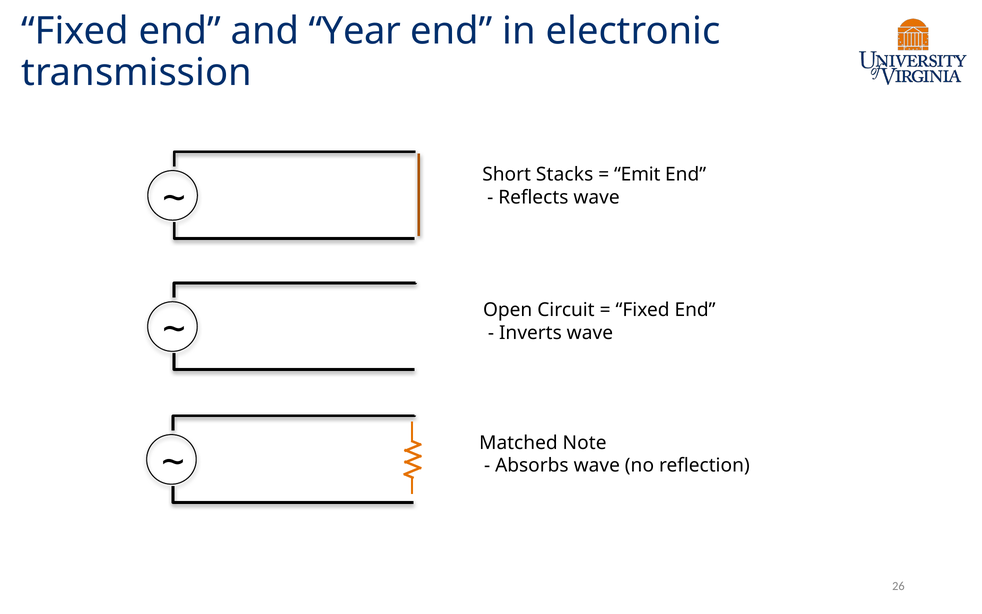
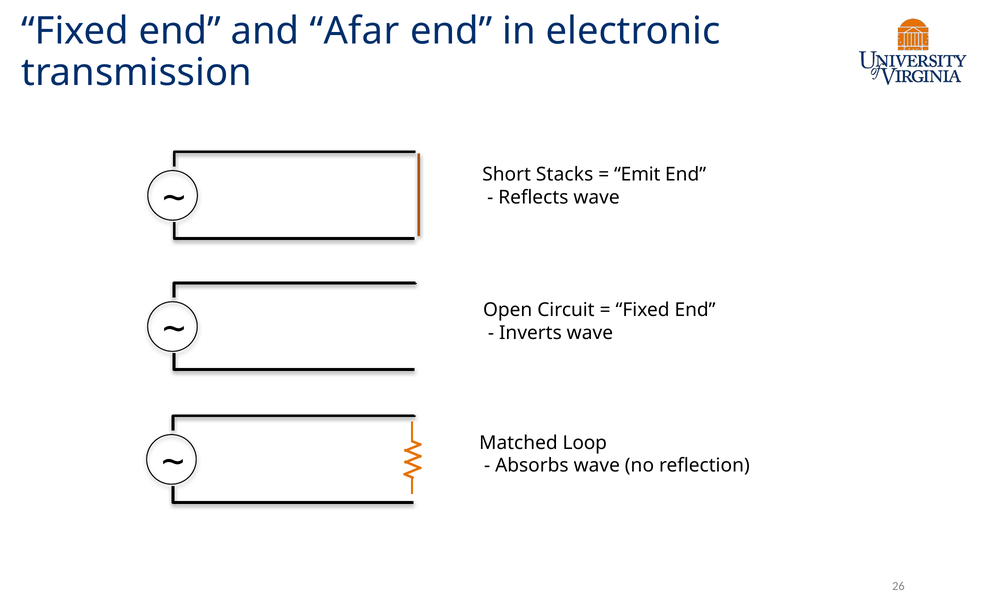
Year: Year -> Afar
Note: Note -> Loop
